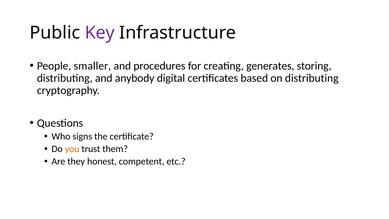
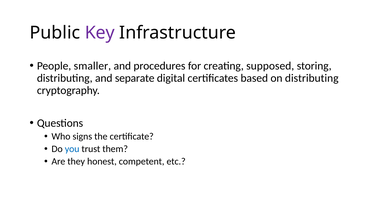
generates: generates -> supposed
anybody: anybody -> separate
you colour: orange -> blue
